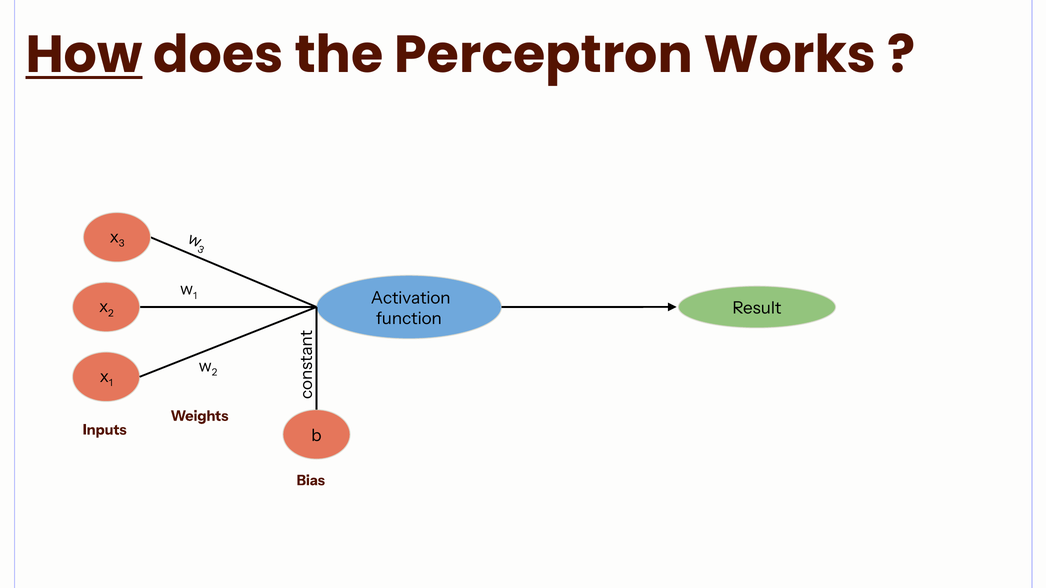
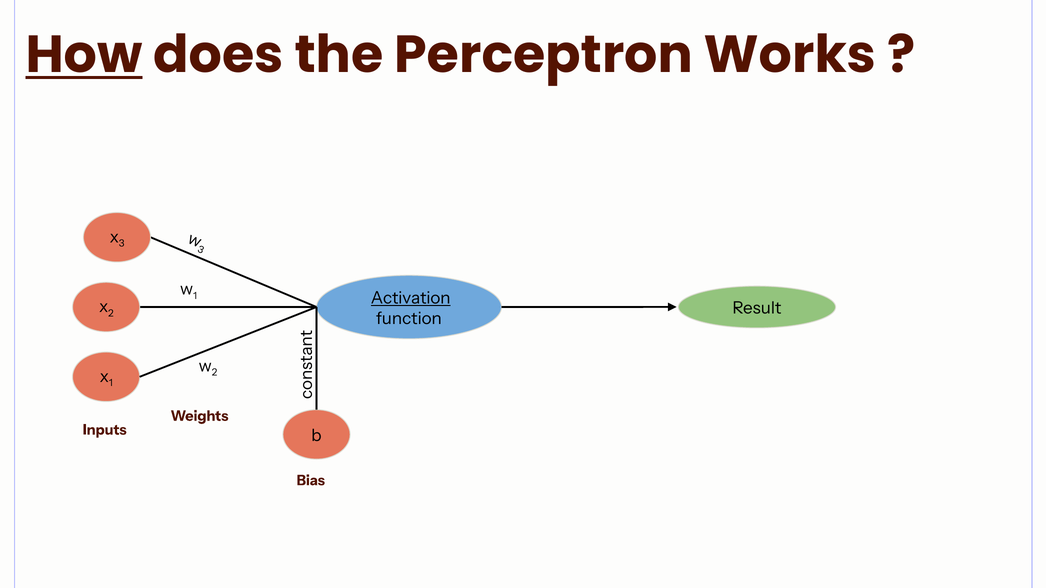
Activation underline: none -> present
